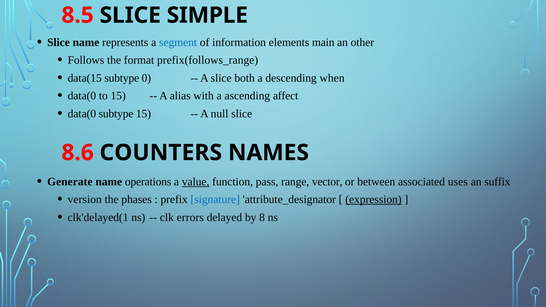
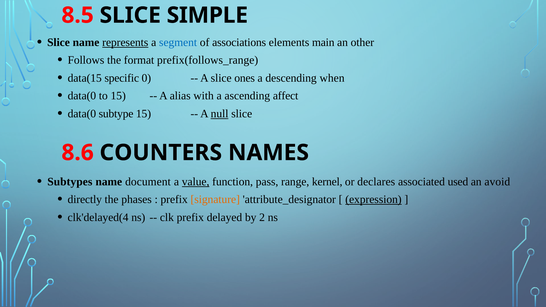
represents underline: none -> present
information: information -> associations
data(15 subtype: subtype -> specific
both: both -> ones
null underline: none -> present
Generate: Generate -> Subtypes
operations: operations -> document
vector: vector -> kernel
between: between -> declares
uses: uses -> used
suffix: suffix -> avoid
version: version -> directly
signature colour: blue -> orange
clk'delayed(1: clk'delayed(1 -> clk'delayed(4
clk errors: errors -> prefix
8: 8 -> 2
